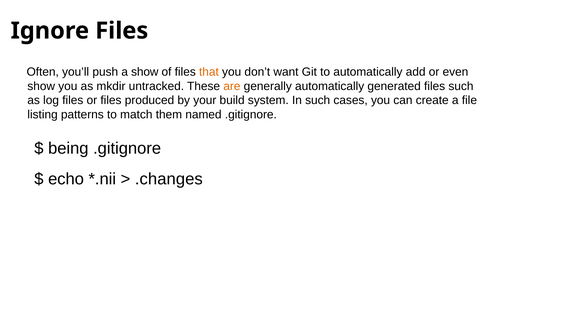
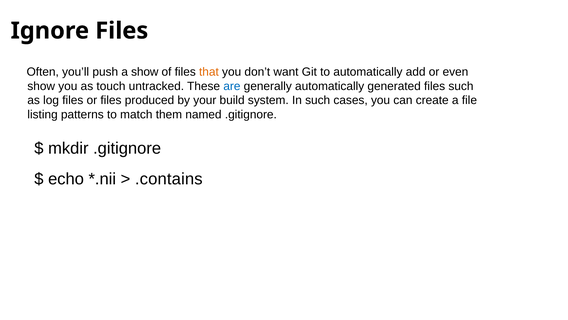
mkdir: mkdir -> touch
are colour: orange -> blue
being: being -> mkdir
.changes: .changes -> .contains
